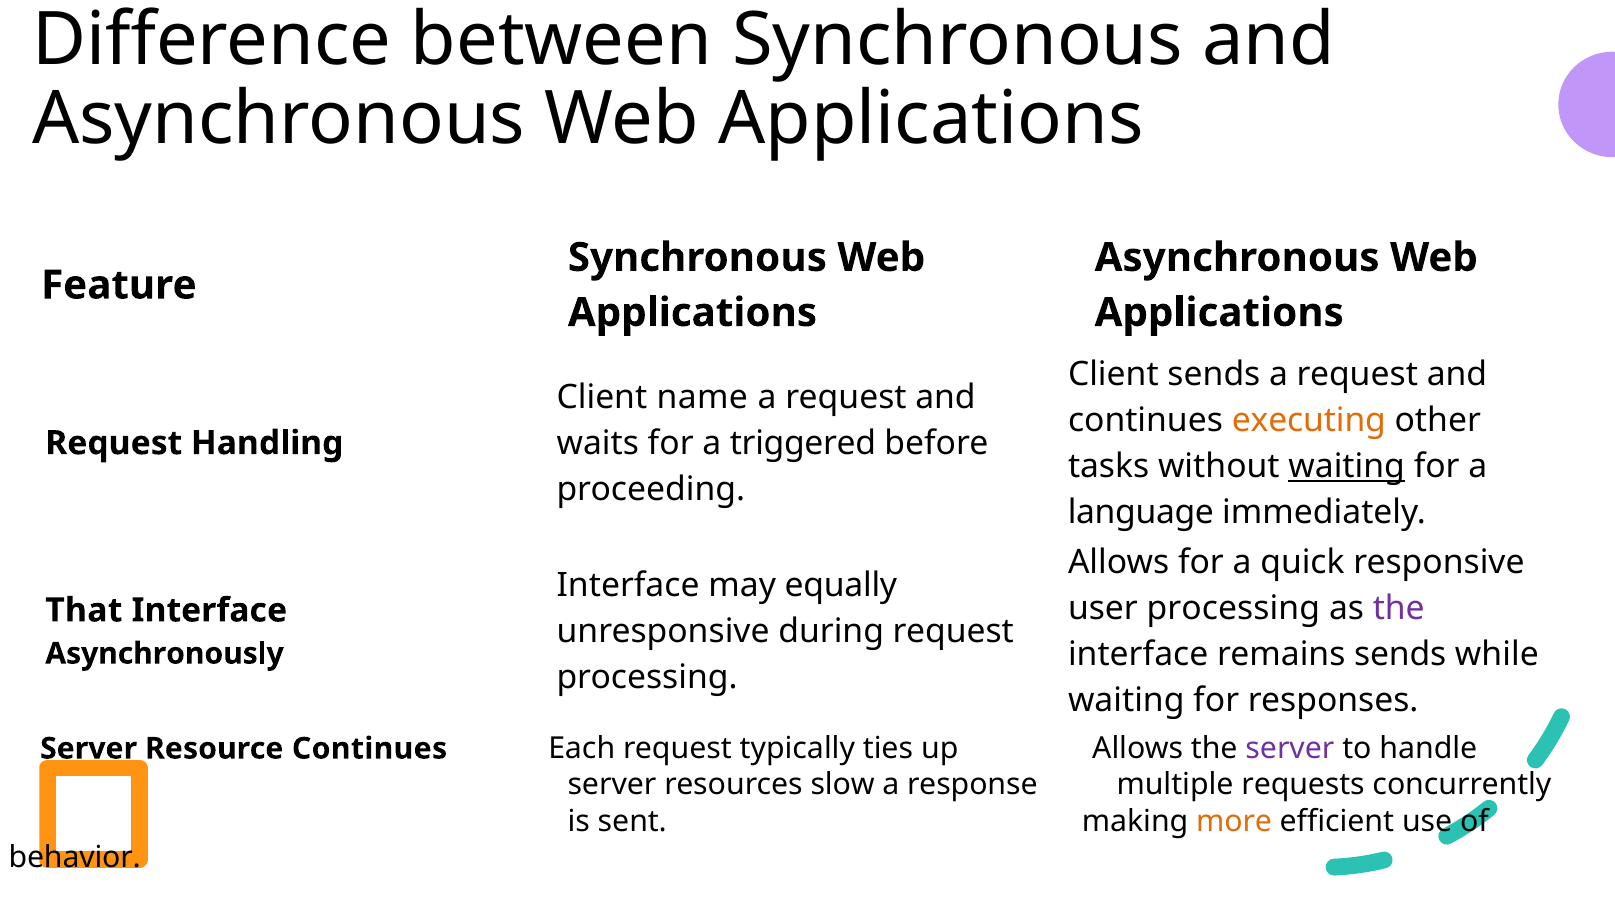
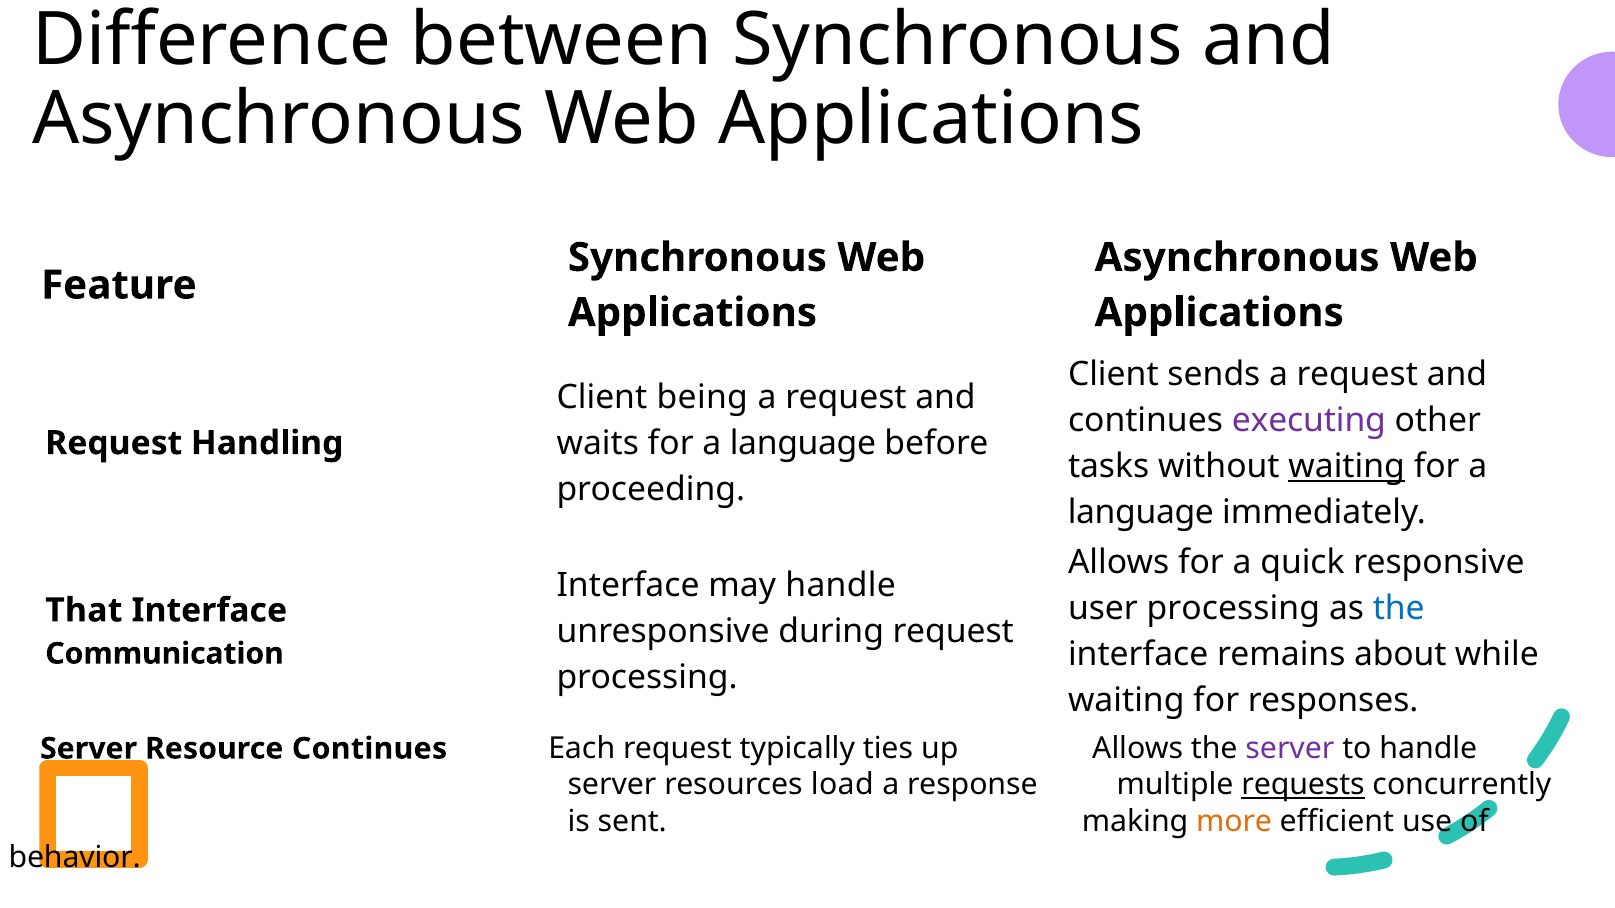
name: name -> being
executing colour: orange -> purple
waits for a triggered: triggered -> language
may equally: equally -> handle
the at (1399, 608) colour: purple -> blue
remains sends: sends -> about
Asynchronously: Asynchronously -> Communication
slow: slow -> load
requests underline: none -> present
